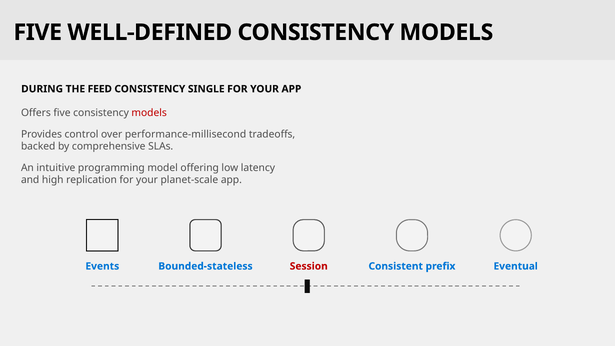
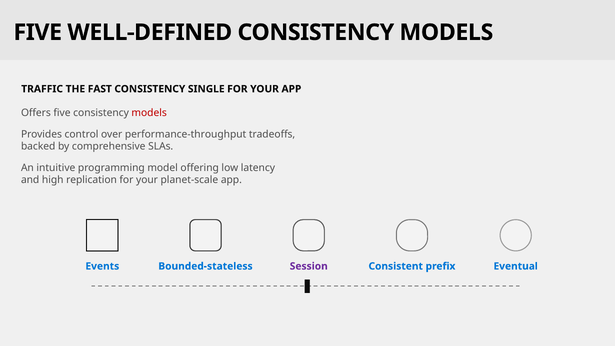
DURING: DURING -> TRAFFIC
FEED: FEED -> FAST
performance-millisecond: performance-millisecond -> performance-throughput
Session colour: red -> purple
